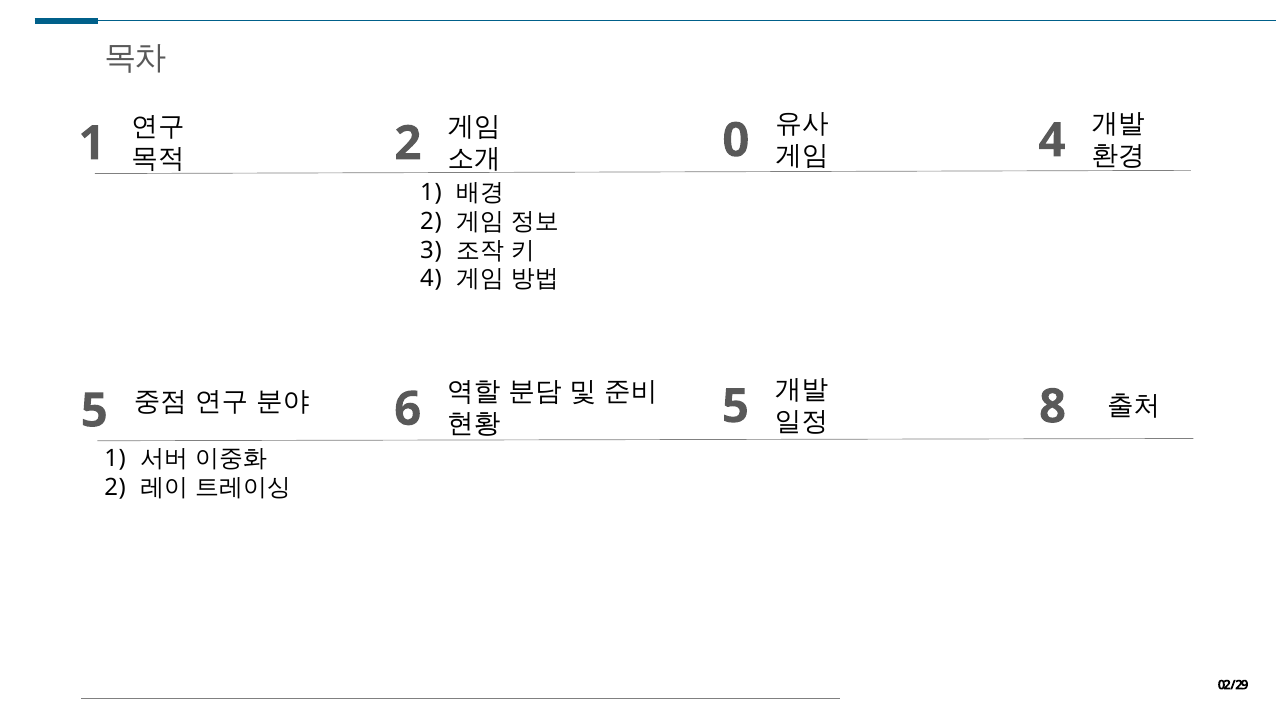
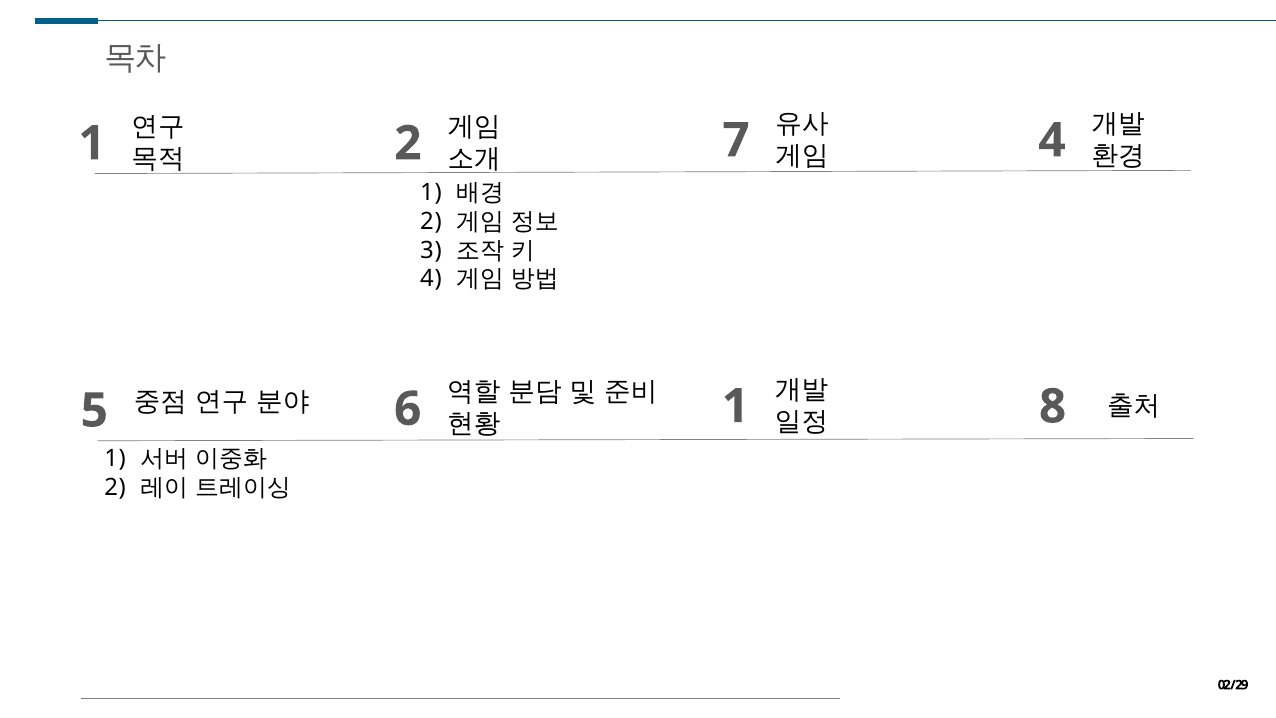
0: 0 -> 7
5 at (735, 406): 5 -> 1
